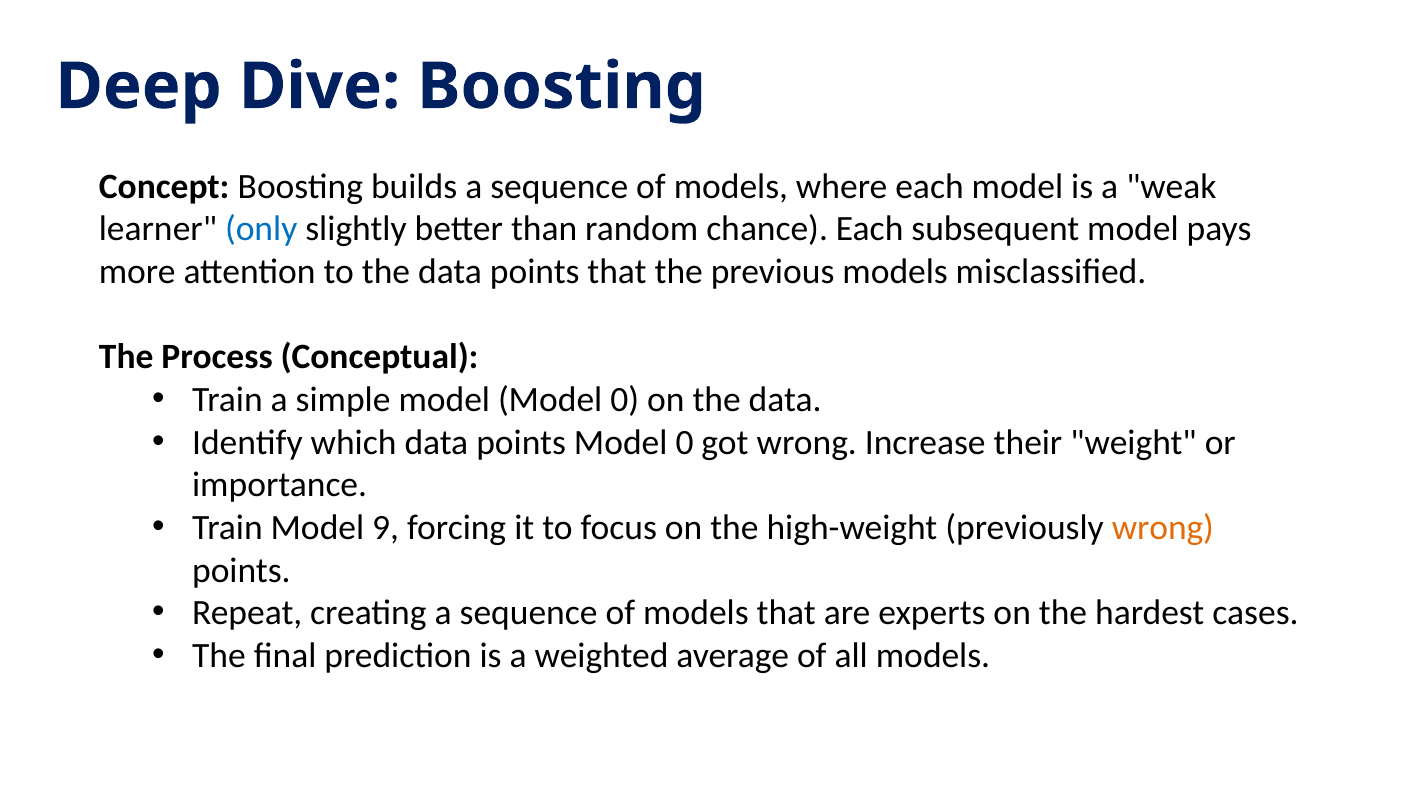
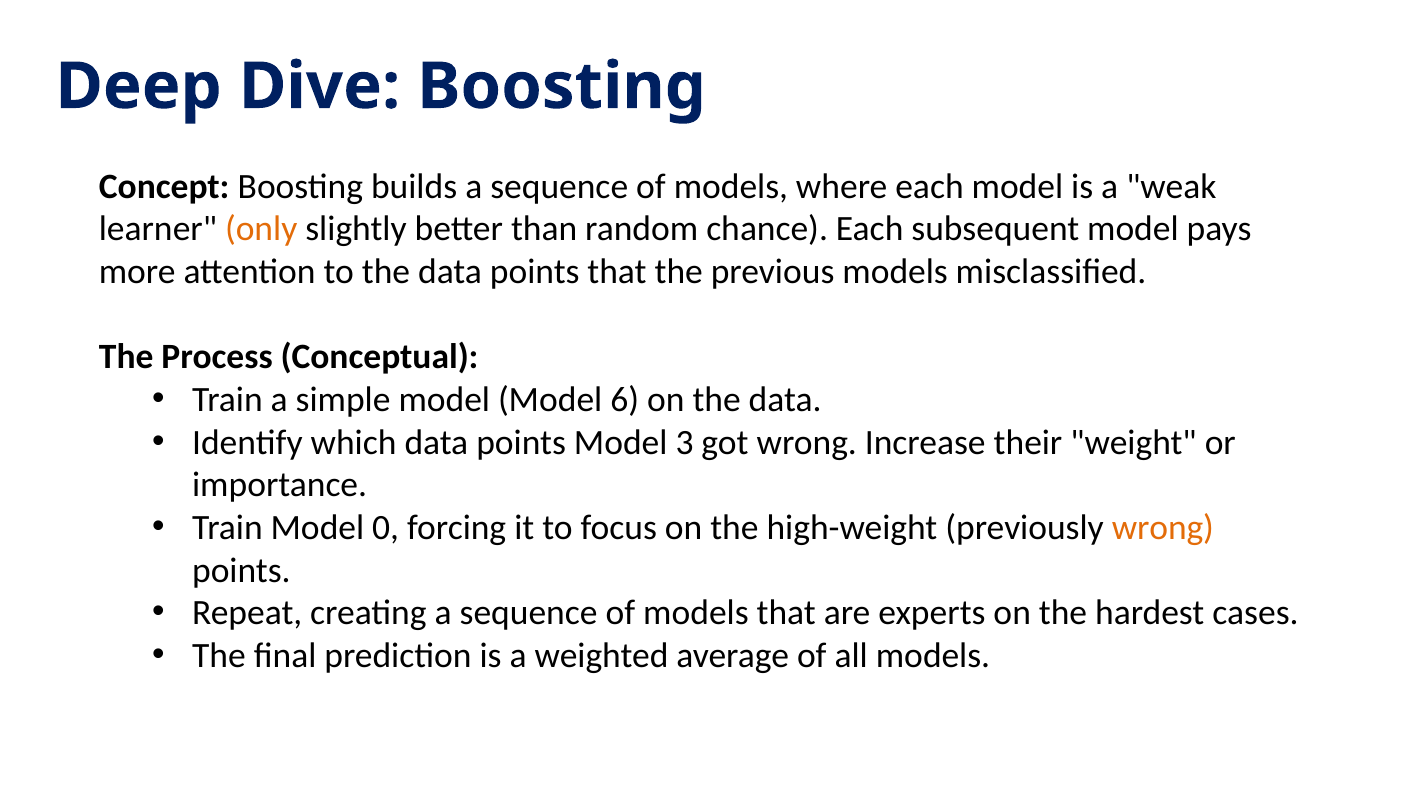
only colour: blue -> orange
model Model 0: 0 -> 6
points Model 0: 0 -> 3
9: 9 -> 0
